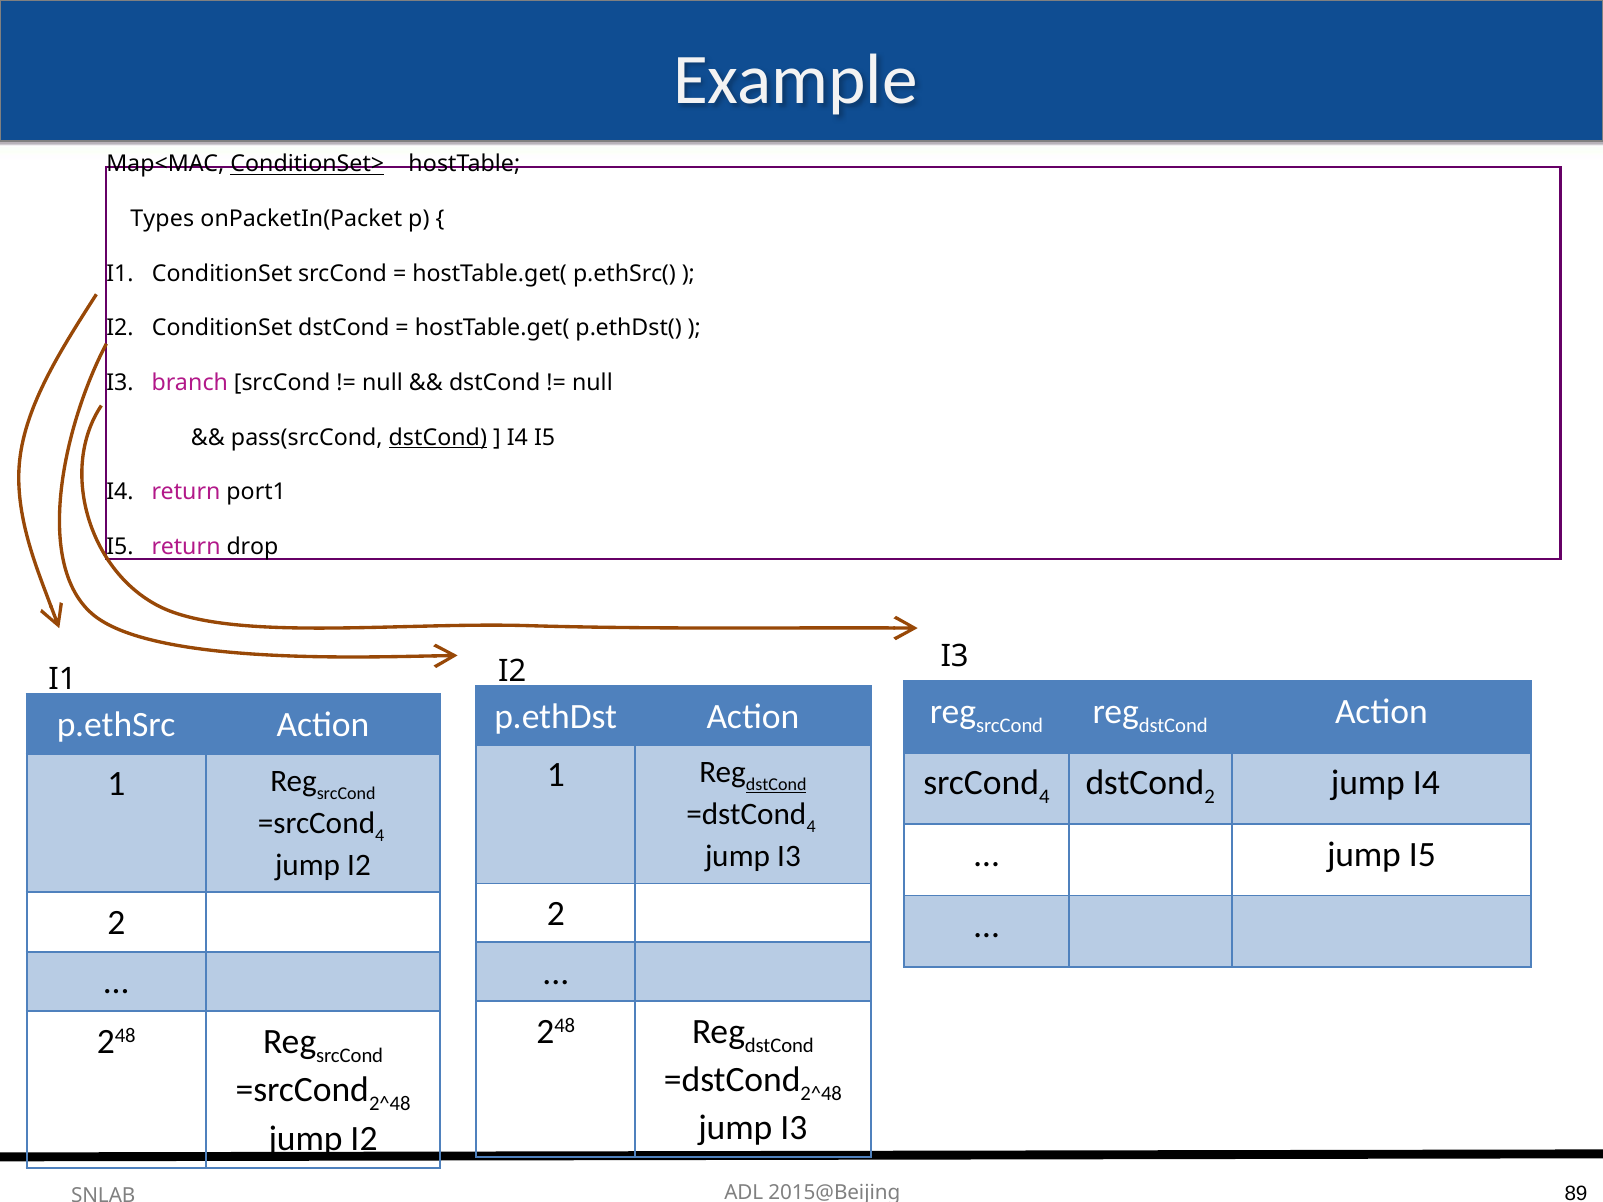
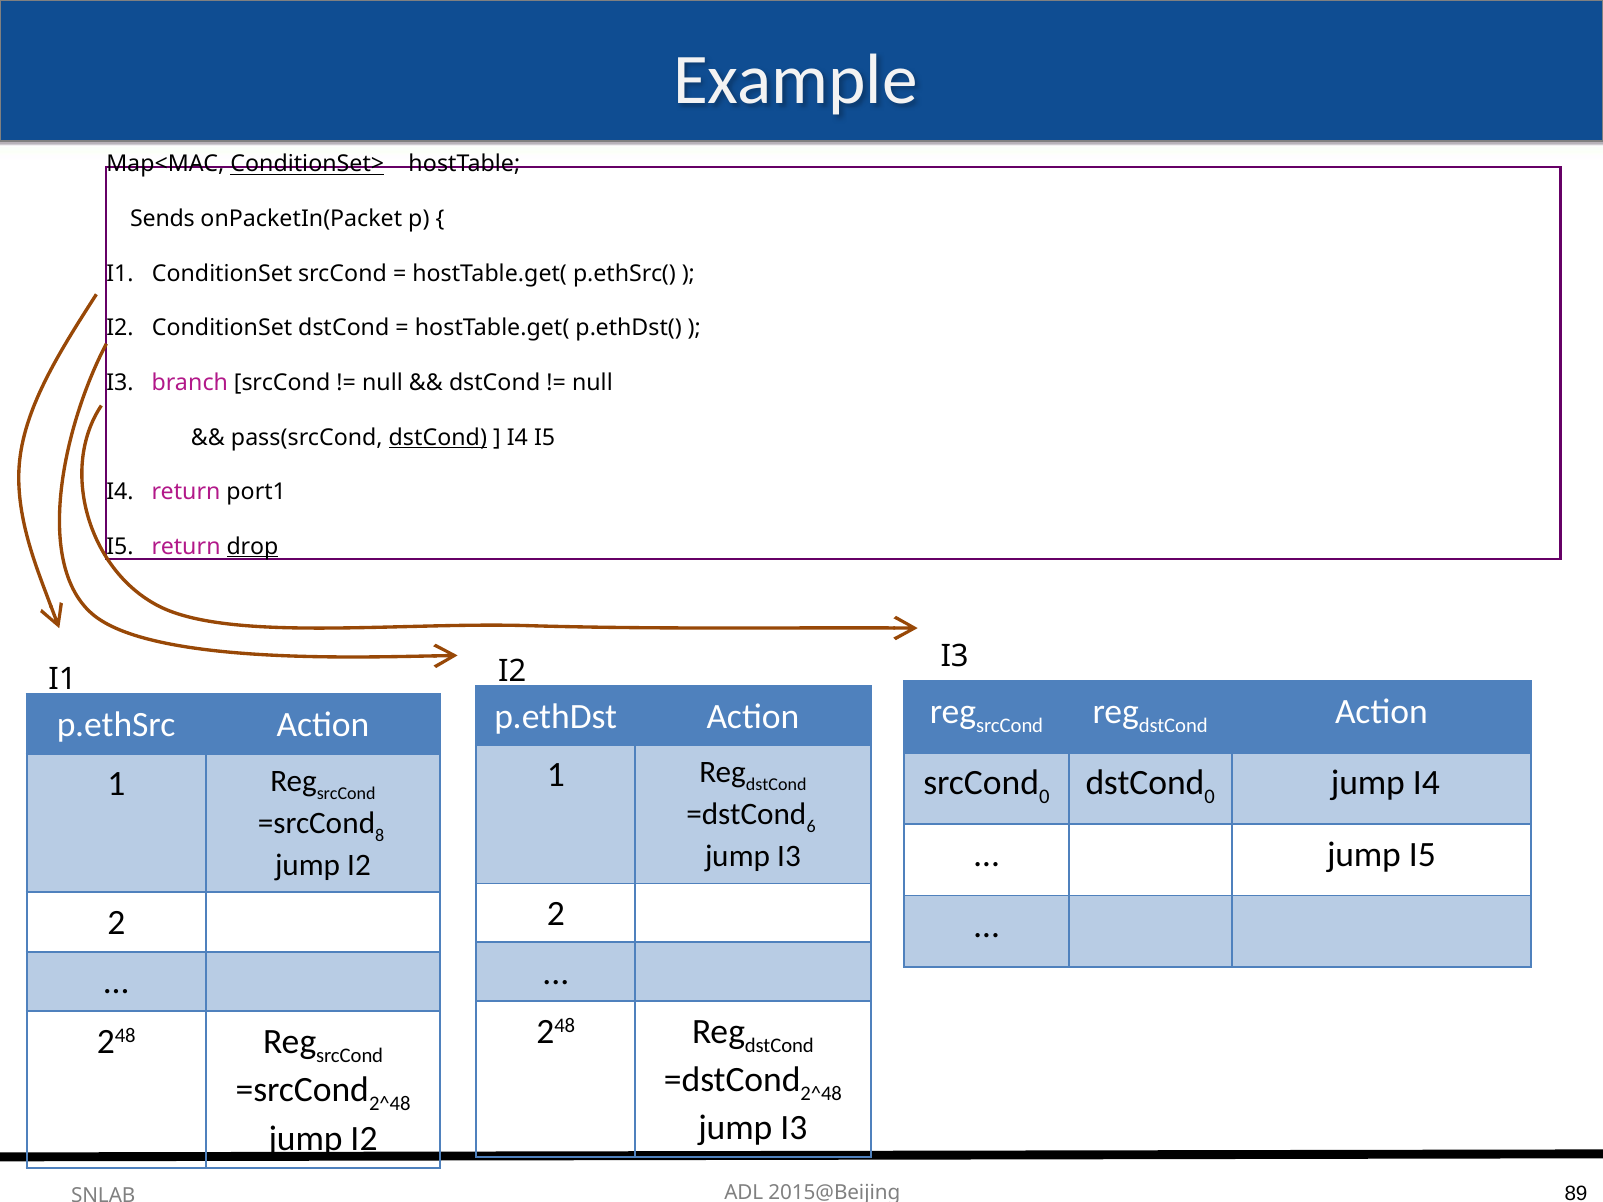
Types: Types -> Sends
drop underline: none -> present
dstCond at (776, 785) underline: present -> none
srcCond 4: 4 -> 0
dstCond 2: 2 -> 0
4 at (811, 827): 4 -> 6
4 at (380, 836): 4 -> 8
